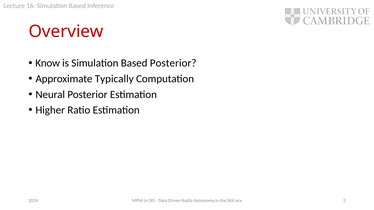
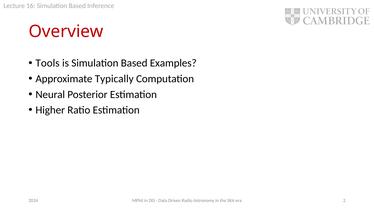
Know: Know -> Tools
Based Posterior: Posterior -> Examples
